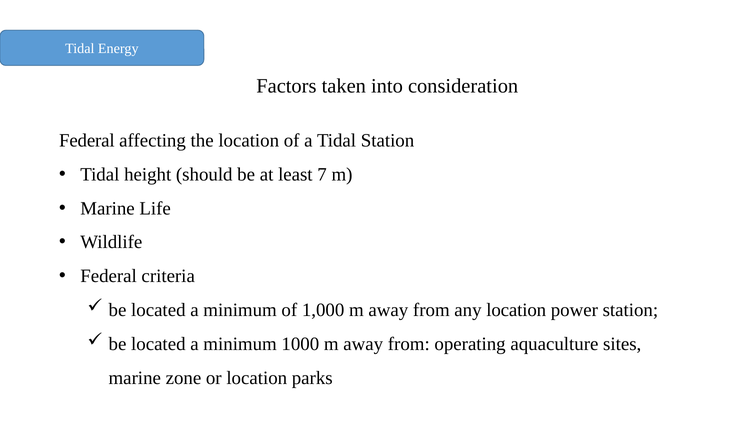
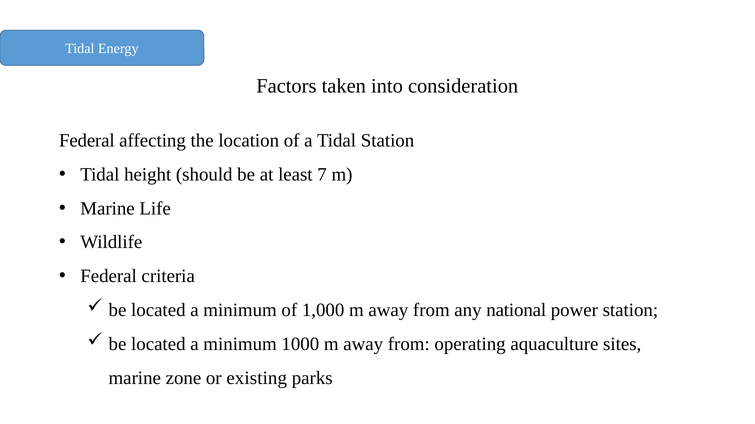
any location: location -> national
or location: location -> existing
